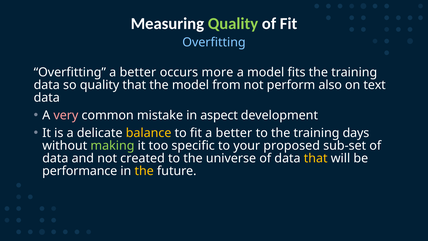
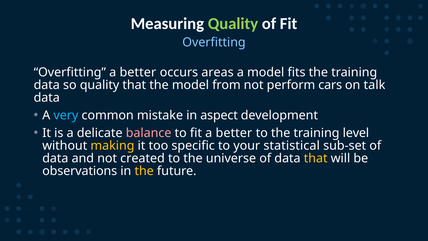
more: more -> areas
also: also -> cars
text: text -> talk
very colour: pink -> light blue
balance colour: yellow -> pink
days: days -> level
making colour: light green -> yellow
proposed: proposed -> statistical
performance: performance -> observations
